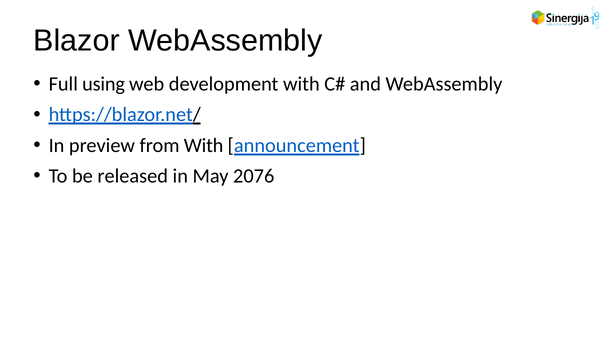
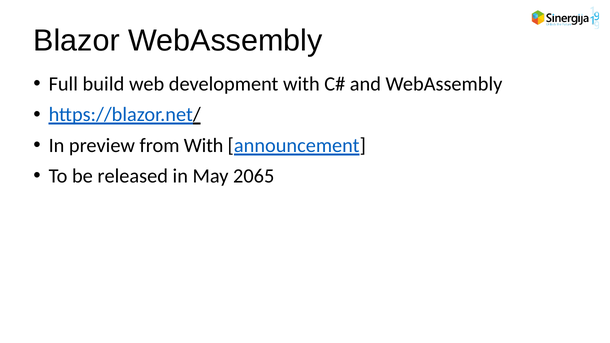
using: using -> build
2076: 2076 -> 2065
